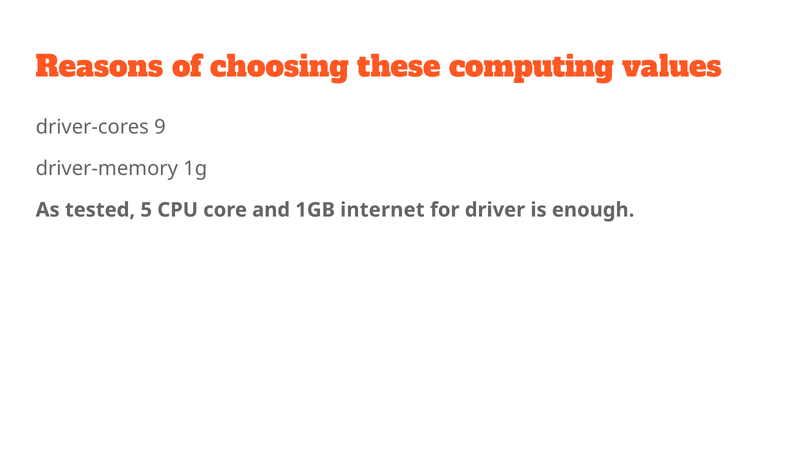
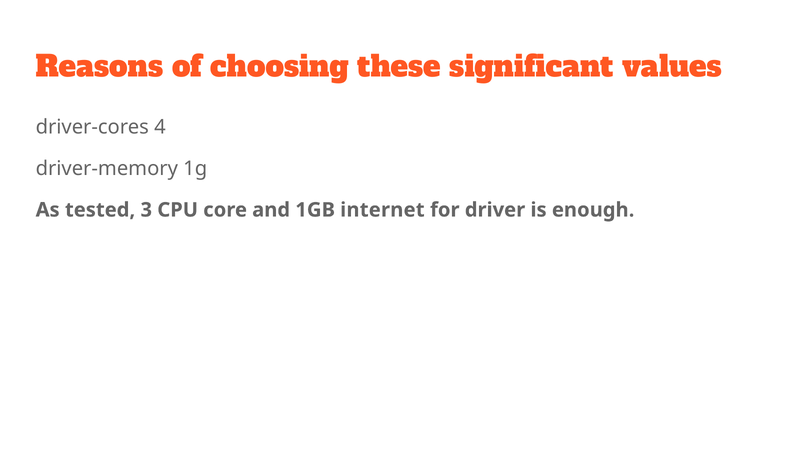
computing: computing -> significant
9: 9 -> 4
5: 5 -> 3
